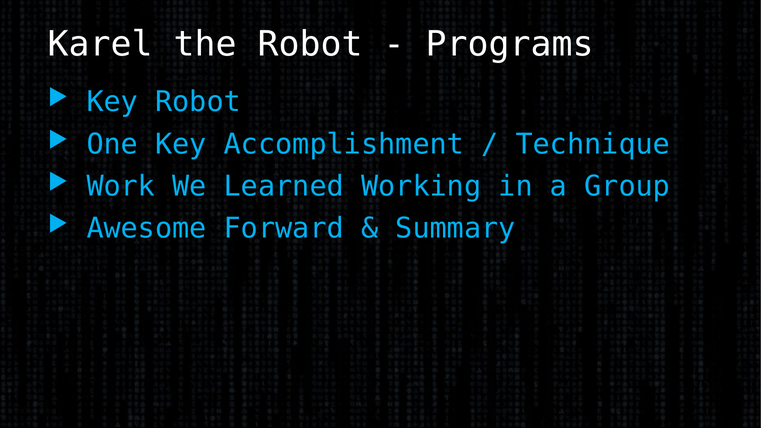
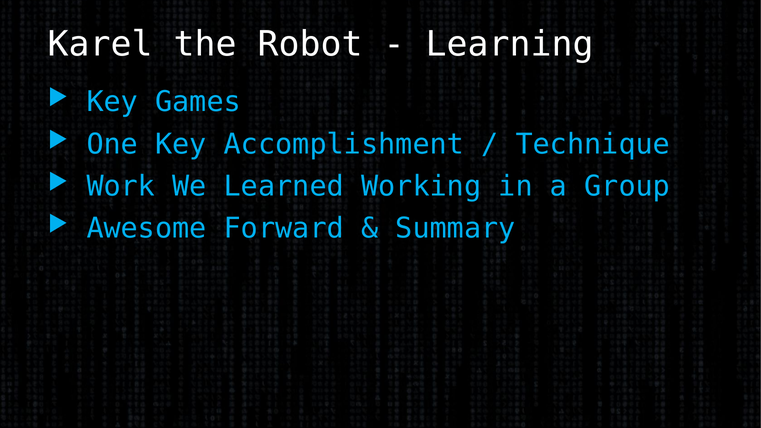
Programs: Programs -> Learning
Key Robot: Robot -> Games
